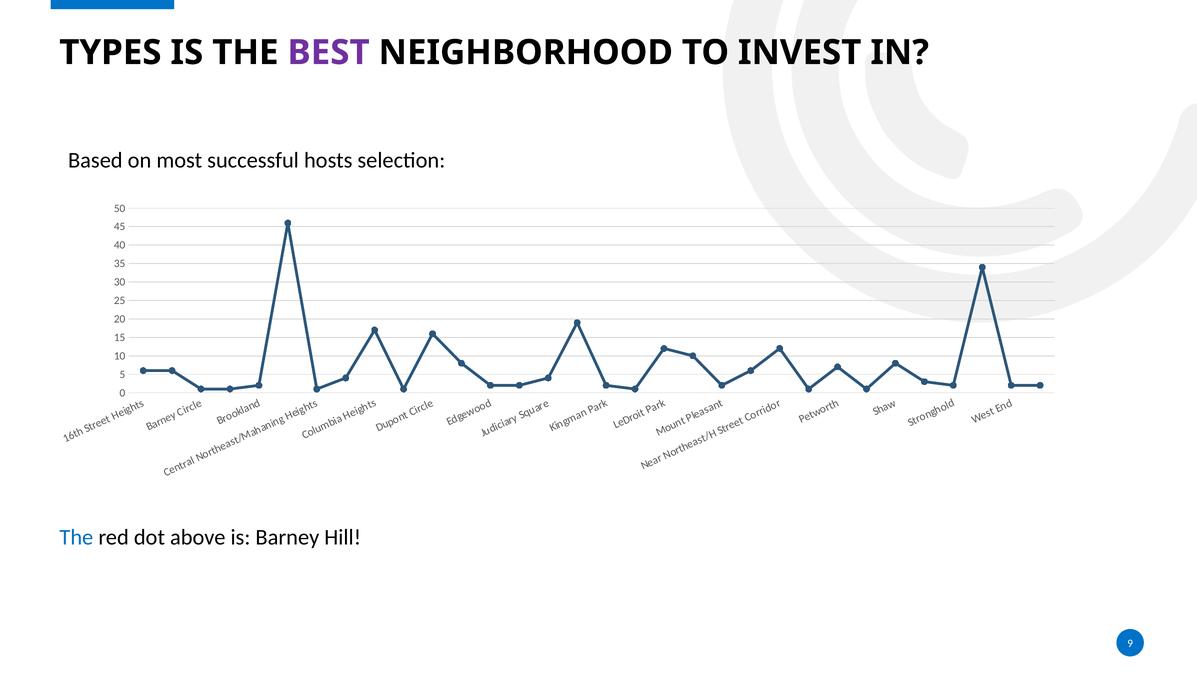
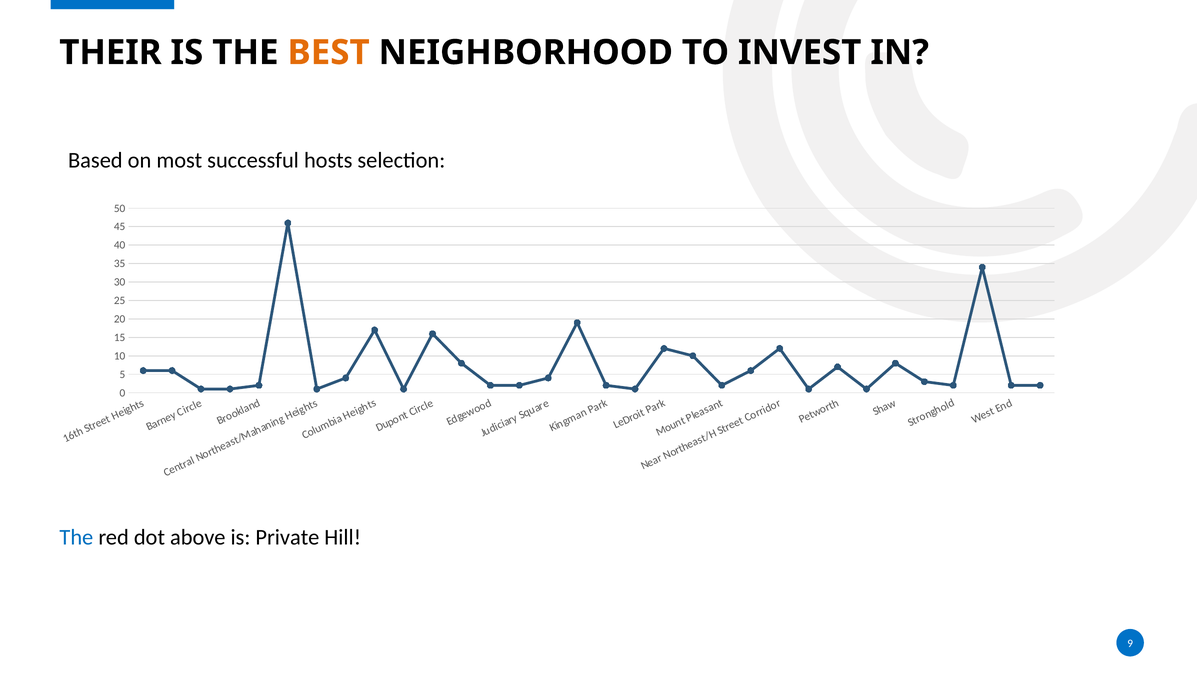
TYPES: TYPES -> THEIR
BEST colour: purple -> orange
is Barney: Barney -> Private
